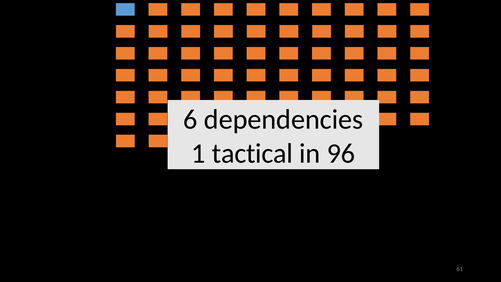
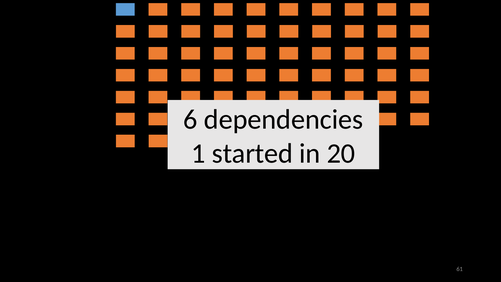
tactical: tactical -> started
96: 96 -> 20
